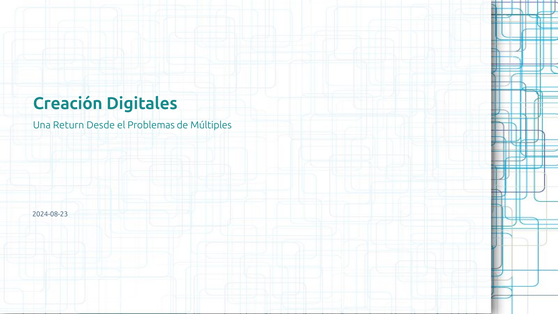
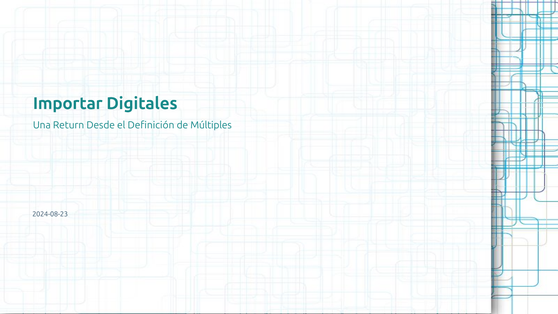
Creación: Creación -> Importar
Problemas: Problemas -> Definición
